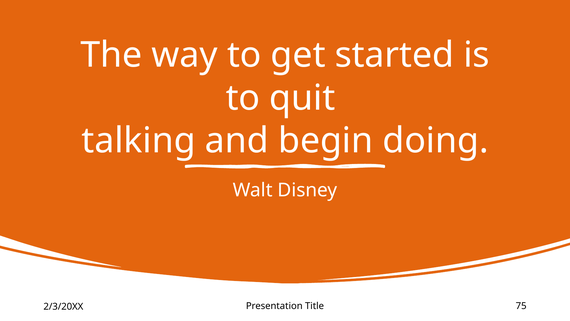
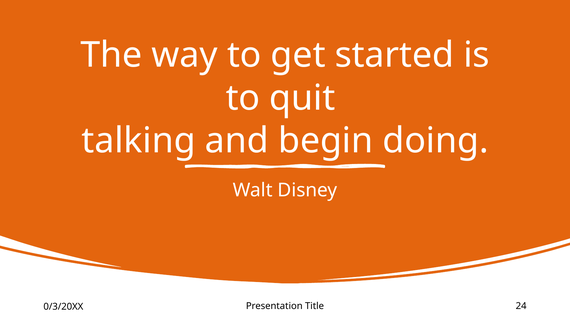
75: 75 -> 24
2/3/20XX: 2/3/20XX -> 0/3/20XX
